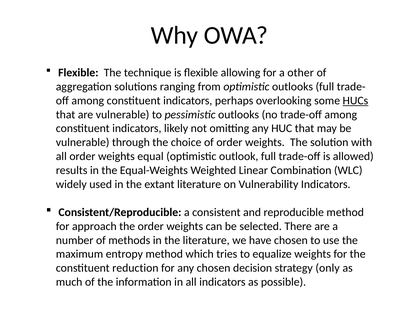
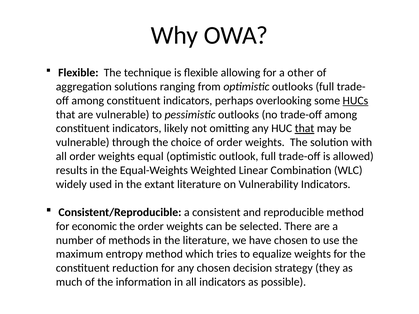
that at (305, 129) underline: none -> present
approach: approach -> economic
only: only -> they
